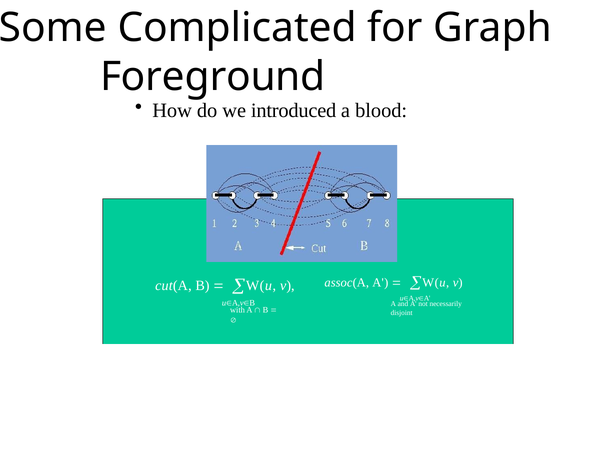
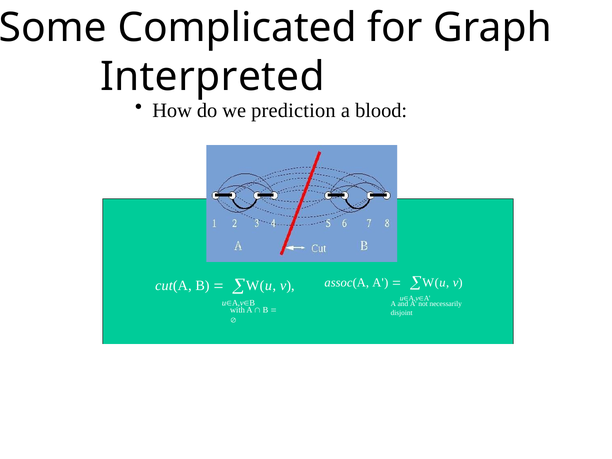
Foreground: Foreground -> Interpreted
introduced: introduced -> prediction
